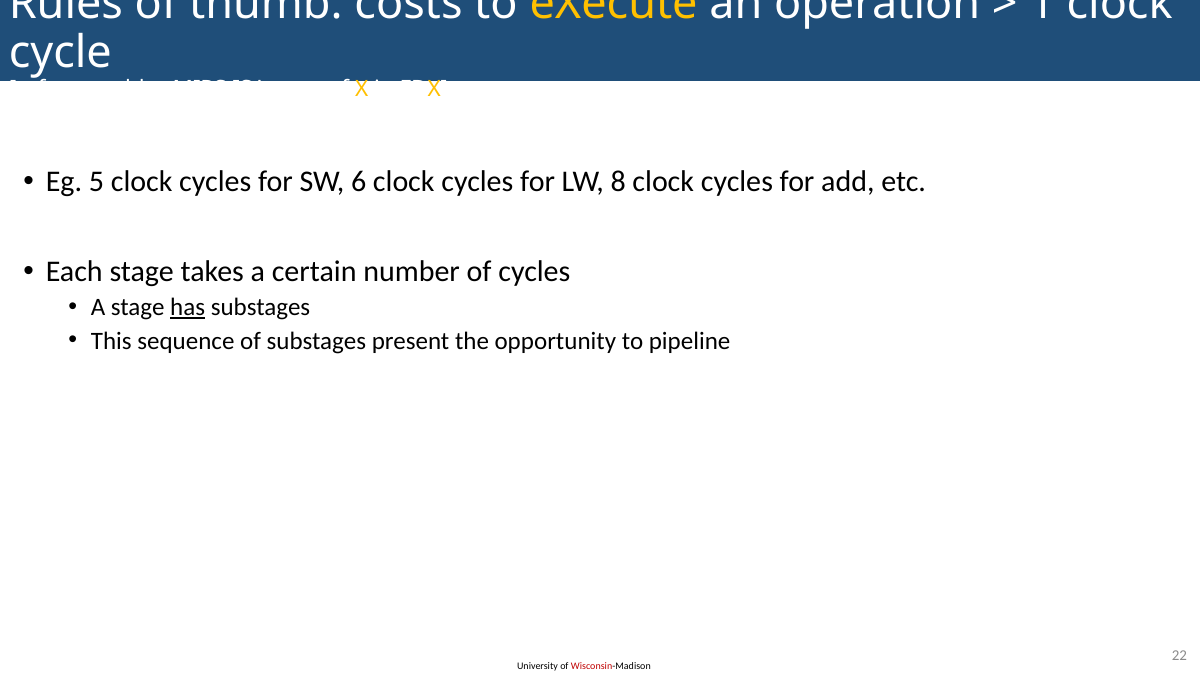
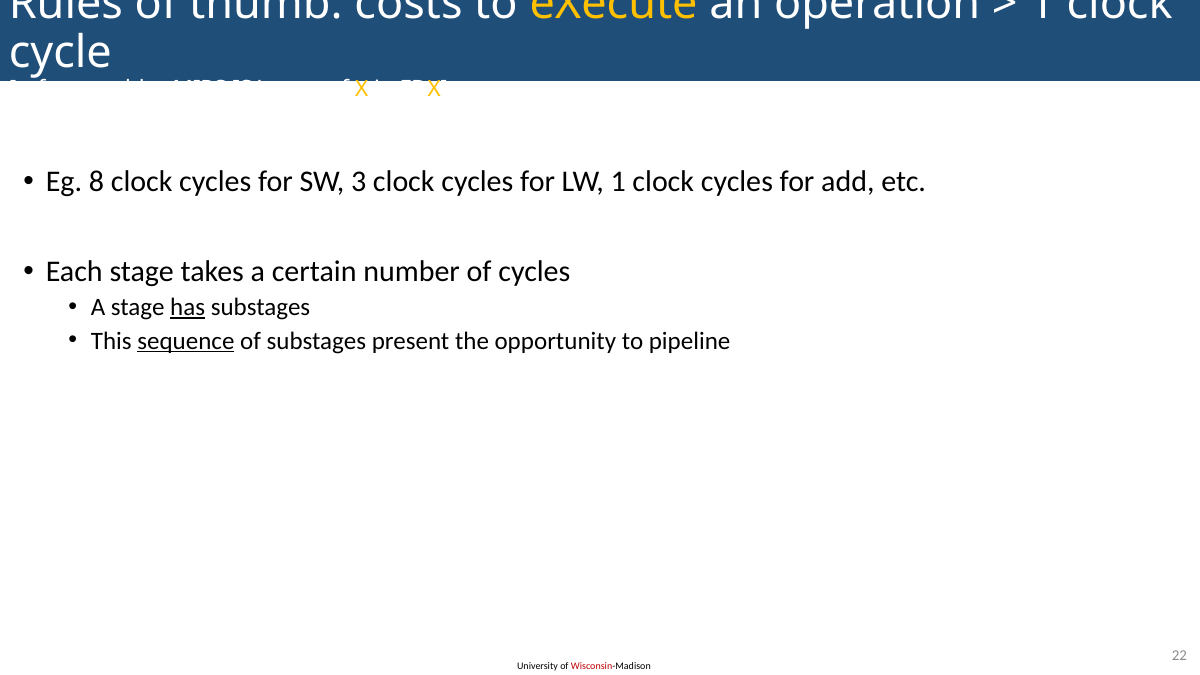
5: 5 -> 8
6: 6 -> 3
LW 8: 8 -> 1
sequence underline: none -> present
